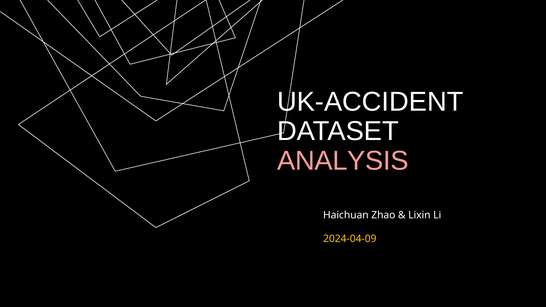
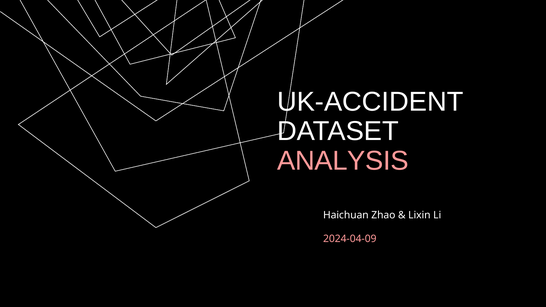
2024-04-09 colour: yellow -> pink
